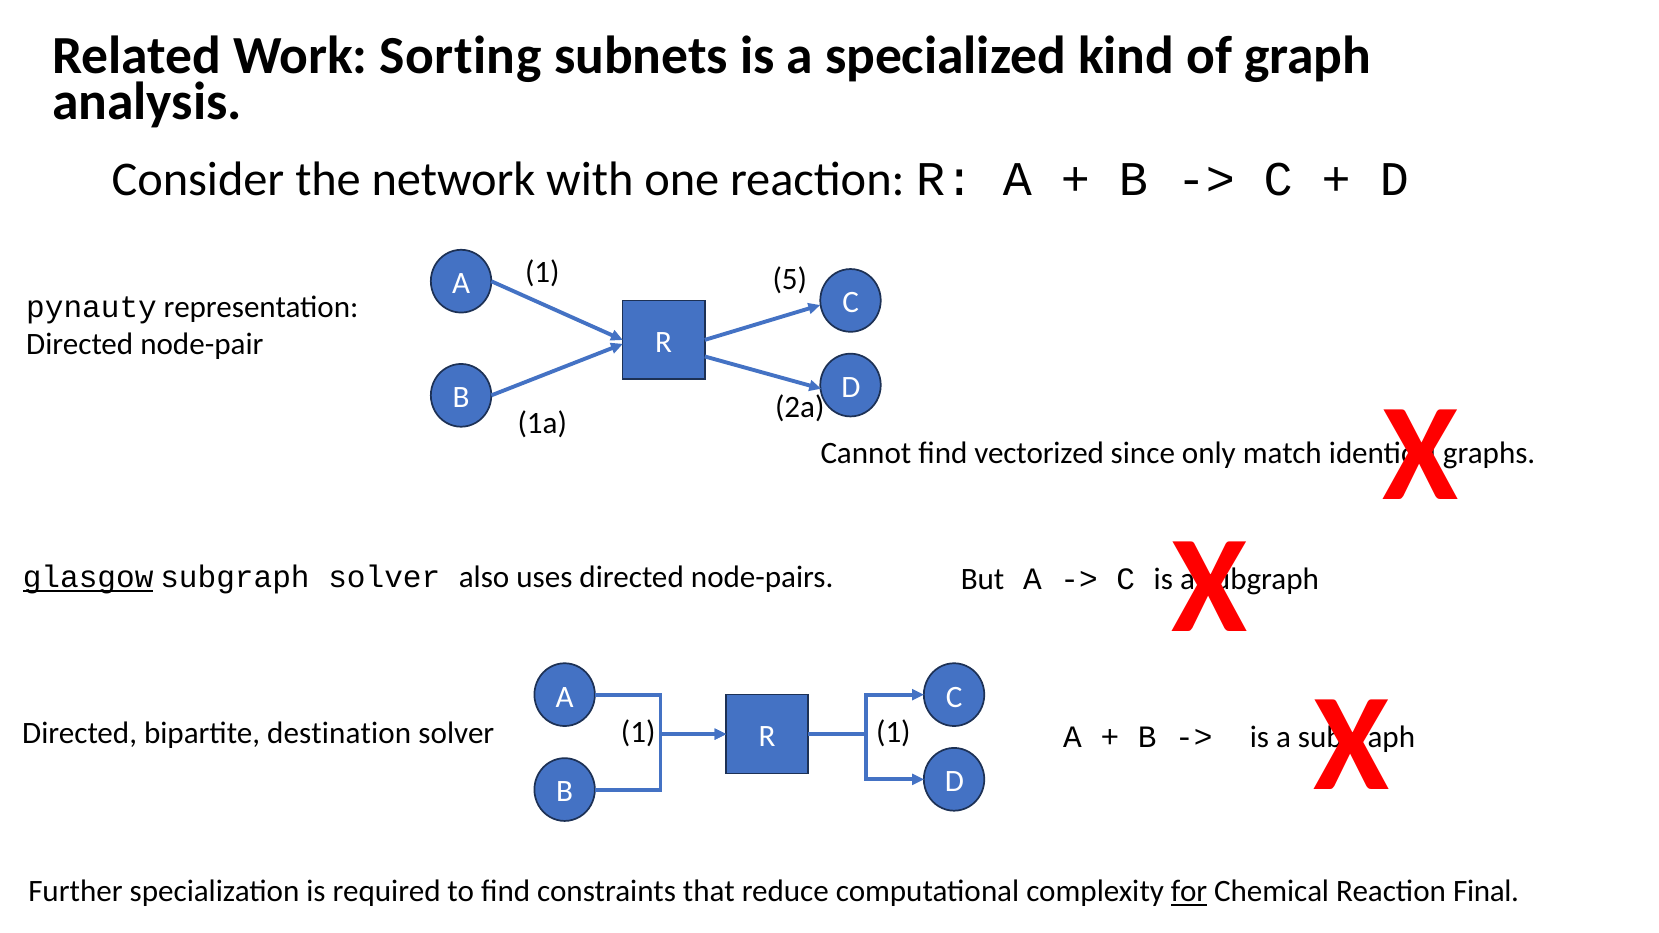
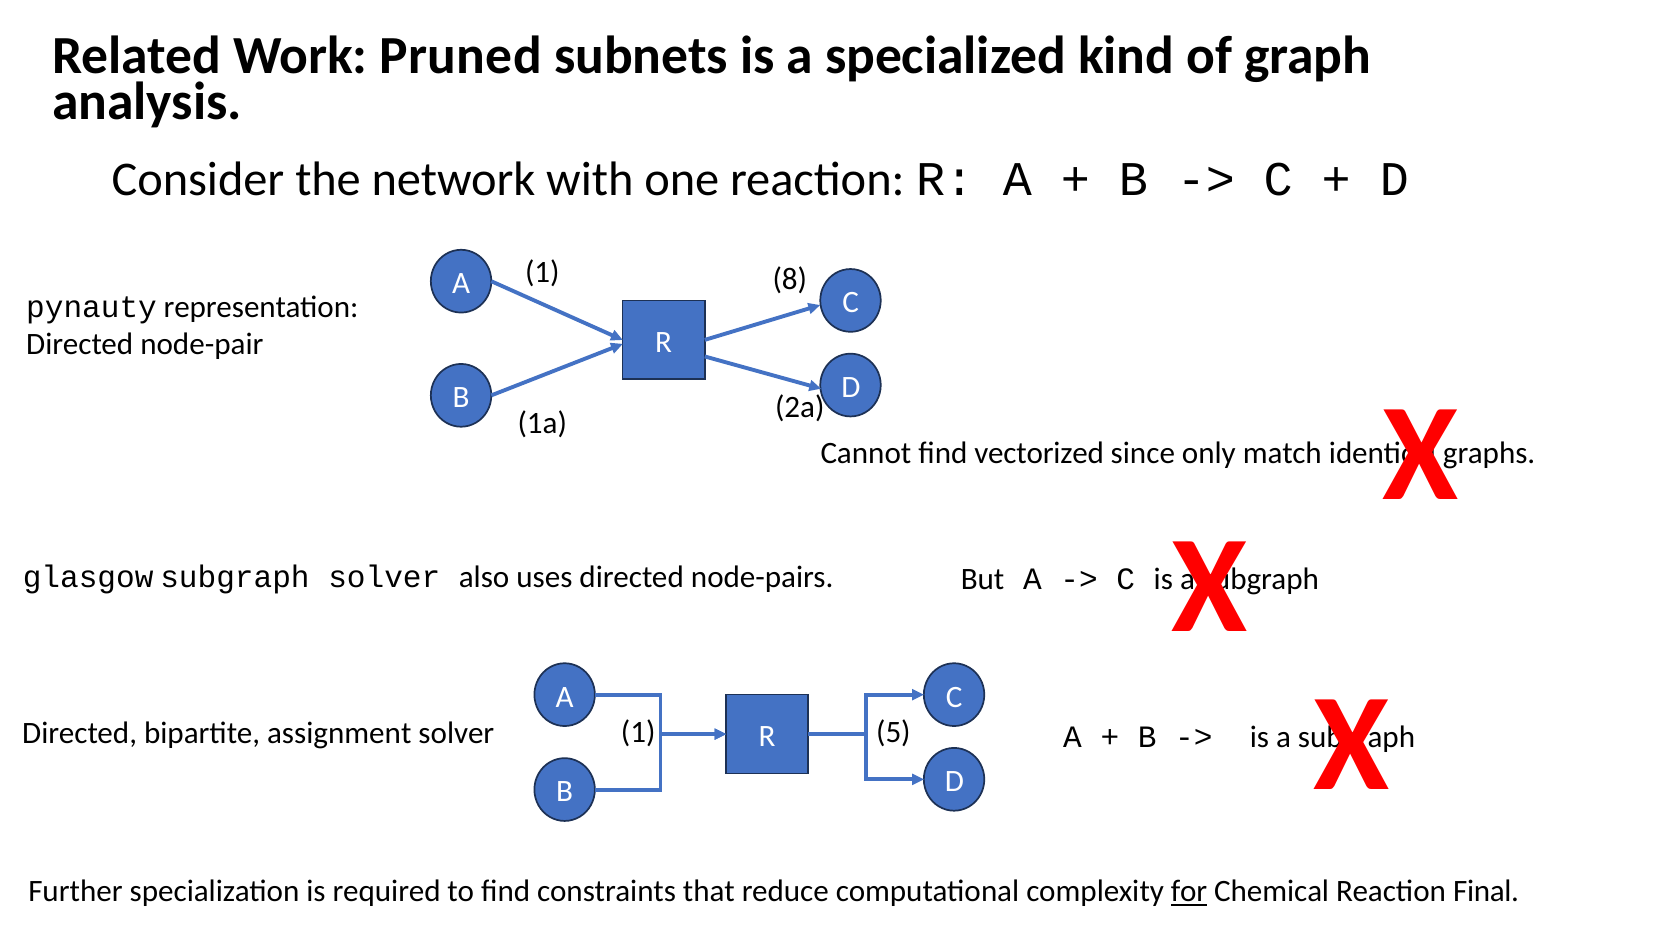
Sorting: Sorting -> Pruned
5: 5 -> 8
glasgow underline: present -> none
1 1: 1 -> 5
destination: destination -> assignment
